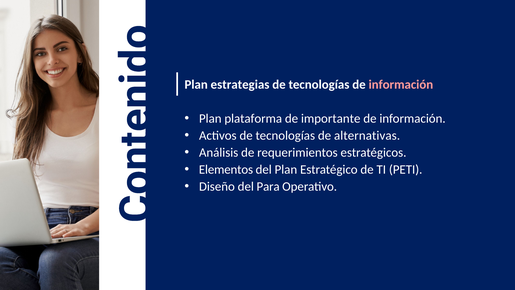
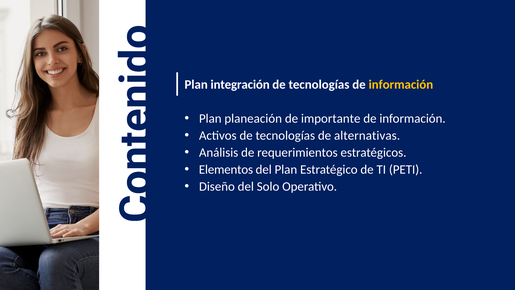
estrategias: estrategias -> integración
información at (401, 84) colour: pink -> yellow
plataforma: plataforma -> planeación
Para: Para -> Solo
